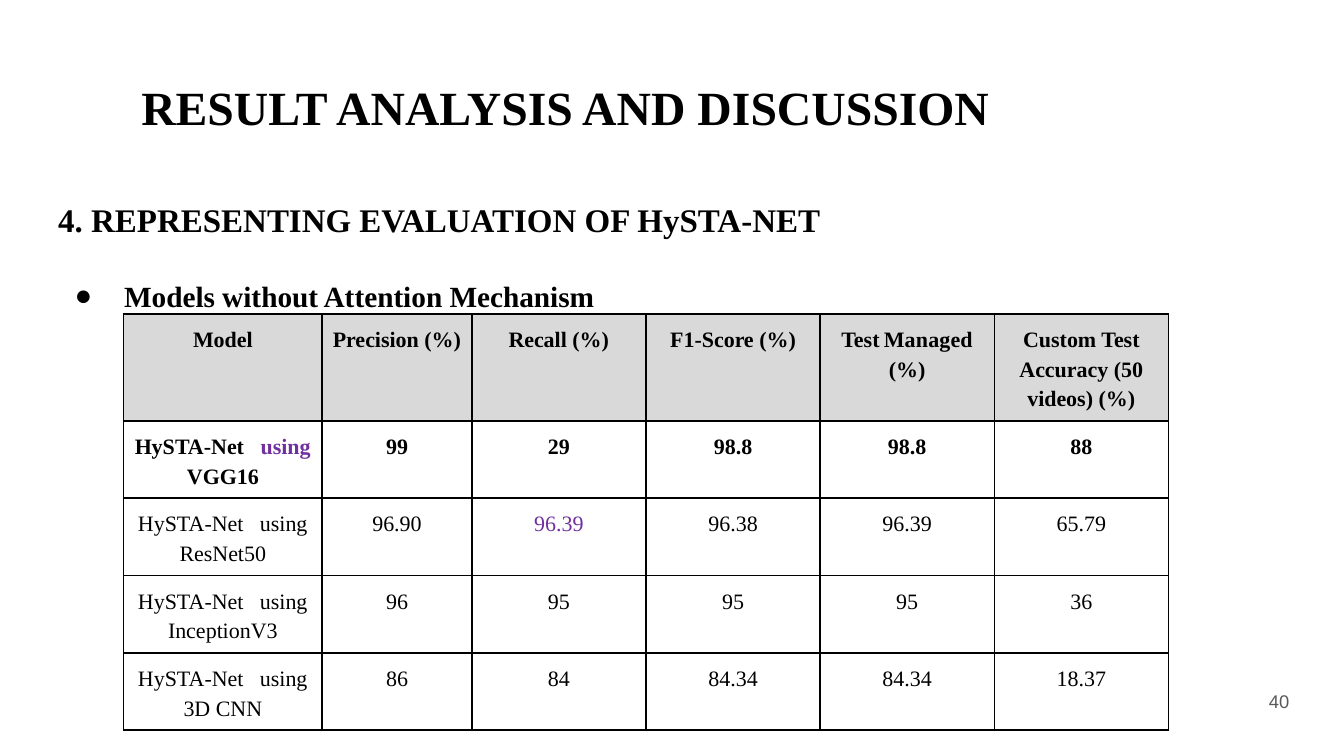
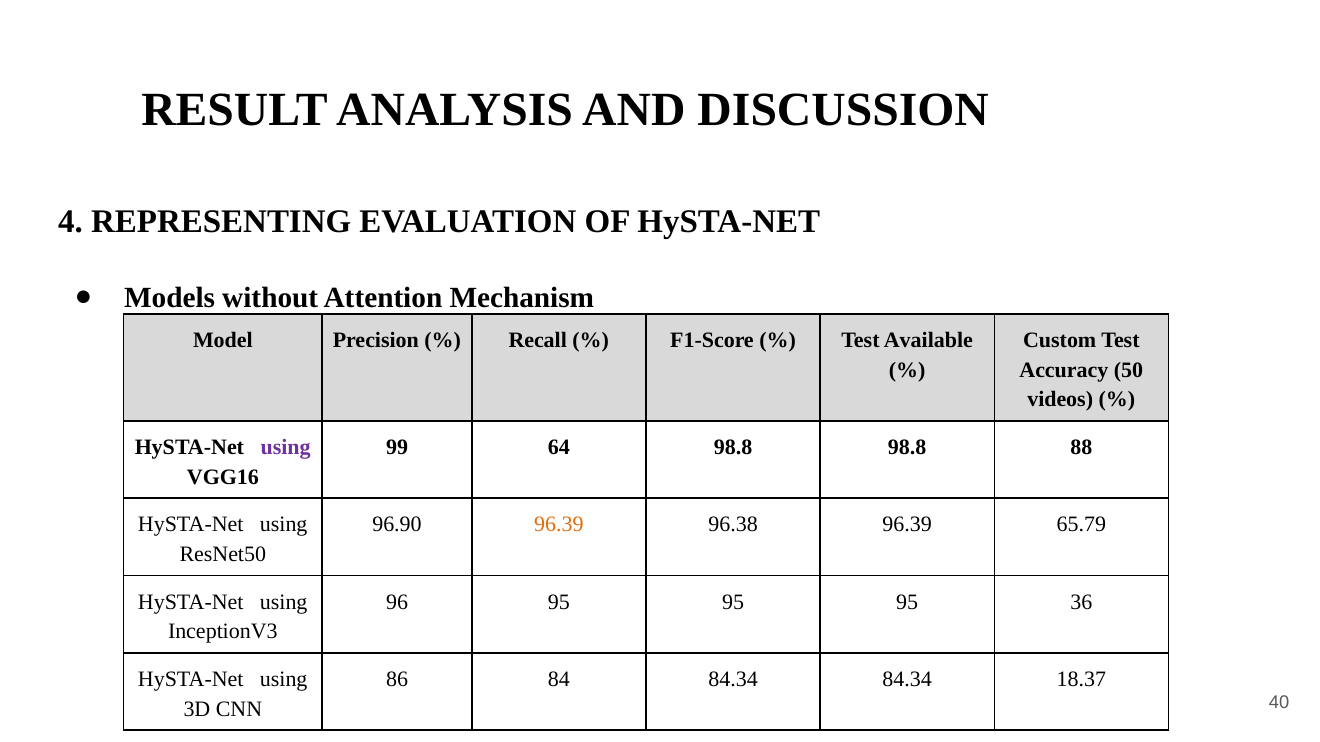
Managed: Managed -> Available
29: 29 -> 64
96.39 at (559, 525) colour: purple -> orange
